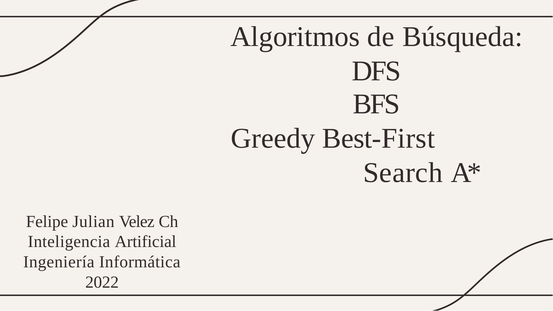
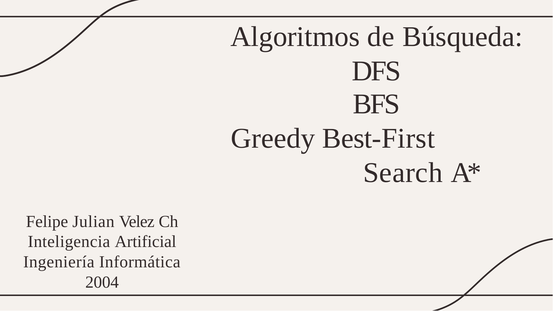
2022: 2022 -> 2004
